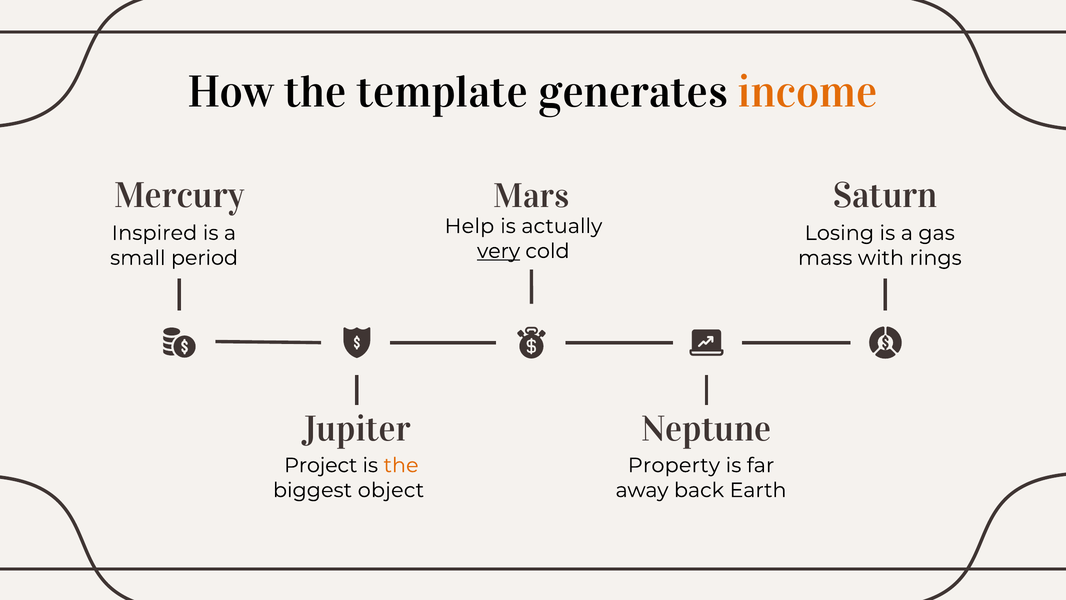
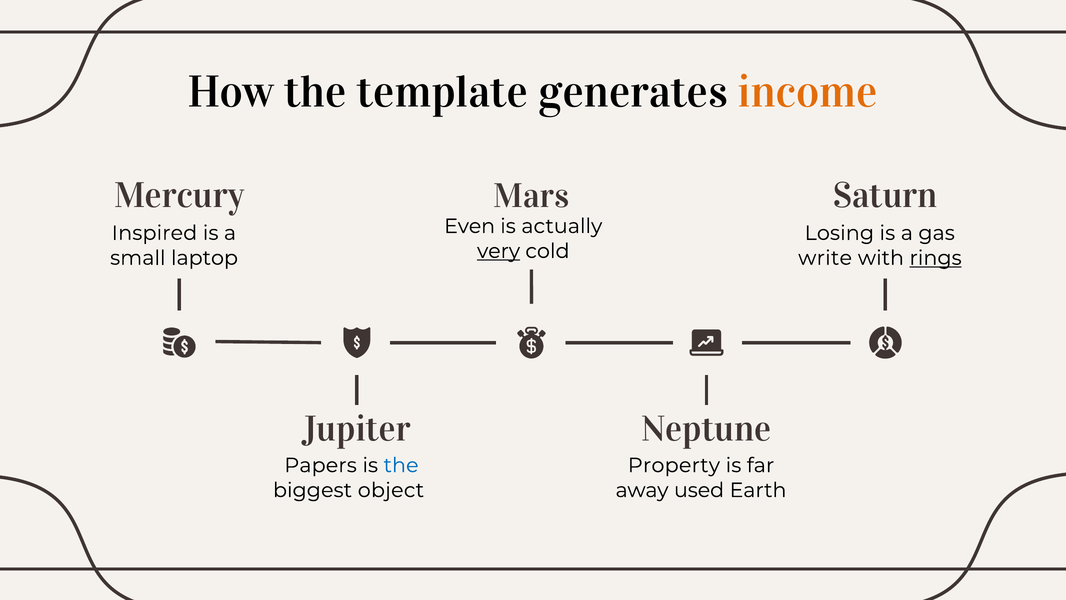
Help: Help -> Even
period: period -> laptop
mass: mass -> write
rings underline: none -> present
Project: Project -> Papers
the at (401, 465) colour: orange -> blue
back: back -> used
